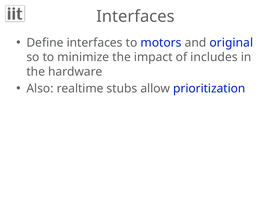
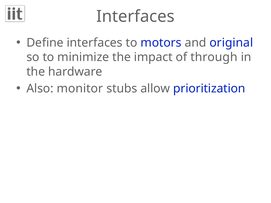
includes: includes -> through
realtime: realtime -> monitor
